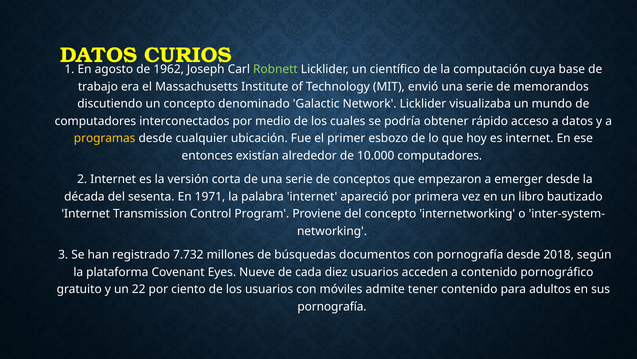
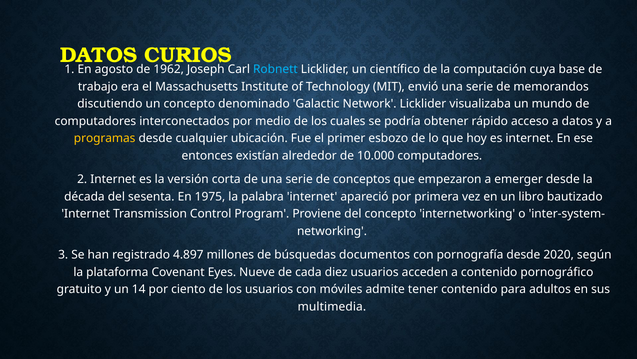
Robnett colour: light green -> light blue
1971: 1971 -> 1975
7.732: 7.732 -> 4.897
2018: 2018 -> 2020
22: 22 -> 14
pornografía at (332, 306): pornografía -> multimedia
